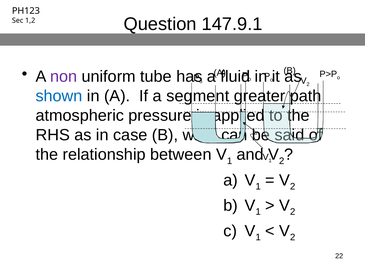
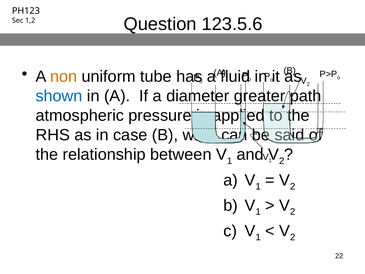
147.9.1: 147.9.1 -> 123.5.6
non colour: purple -> orange
segment: segment -> diameter
